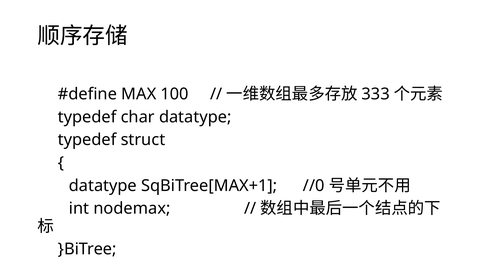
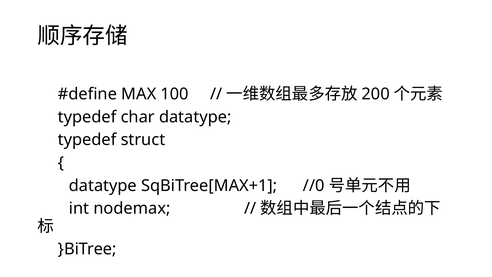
333: 333 -> 200
